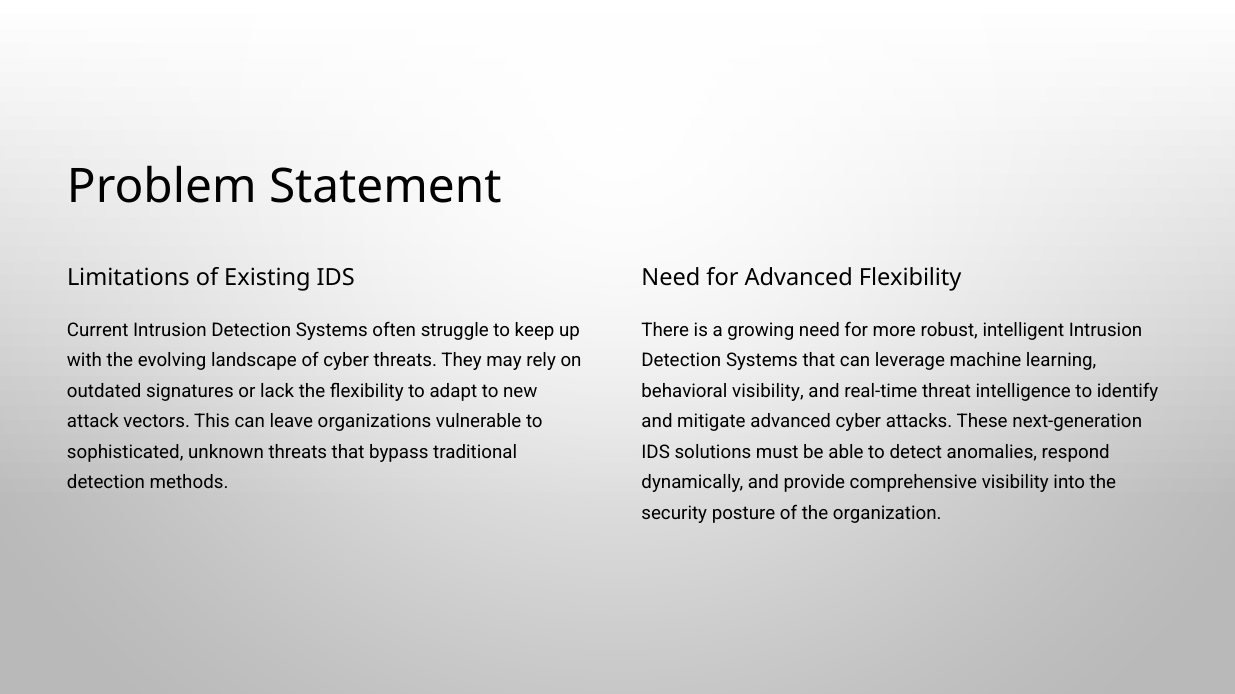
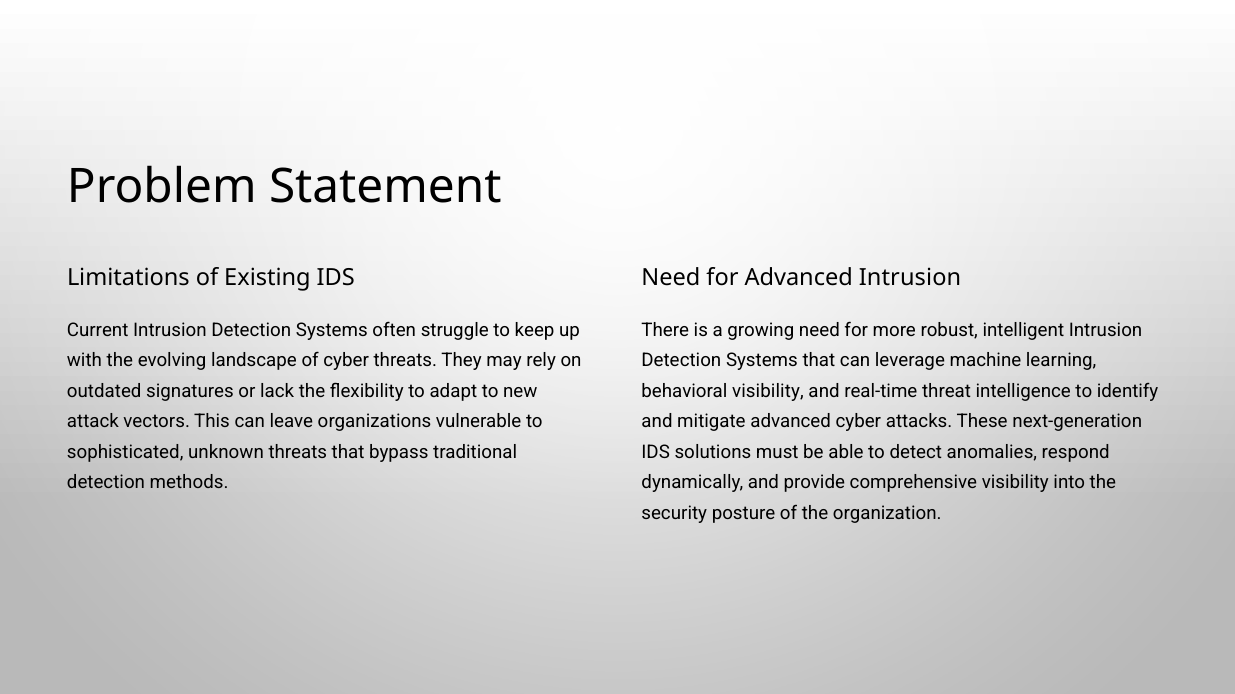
Advanced Flexibility: Flexibility -> Intrusion
